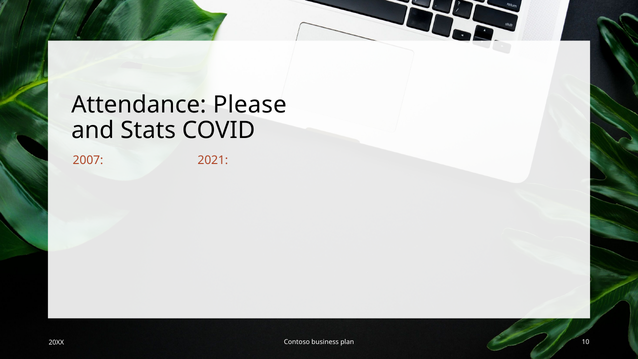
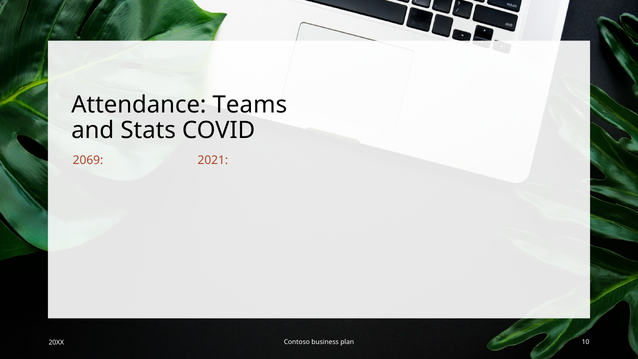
Please: Please -> Teams
2007: 2007 -> 2069
